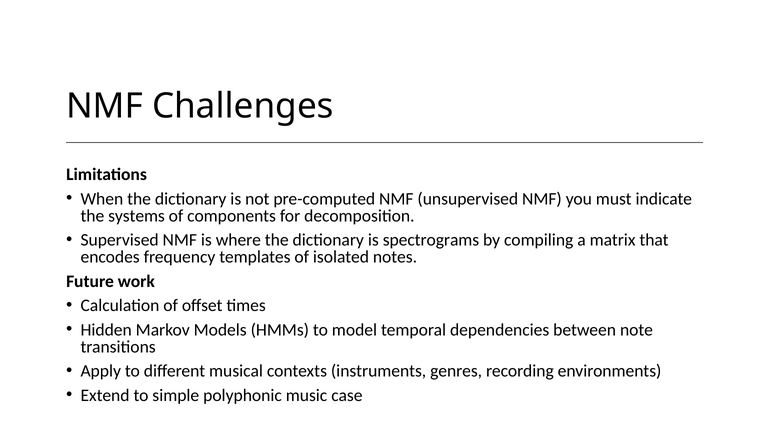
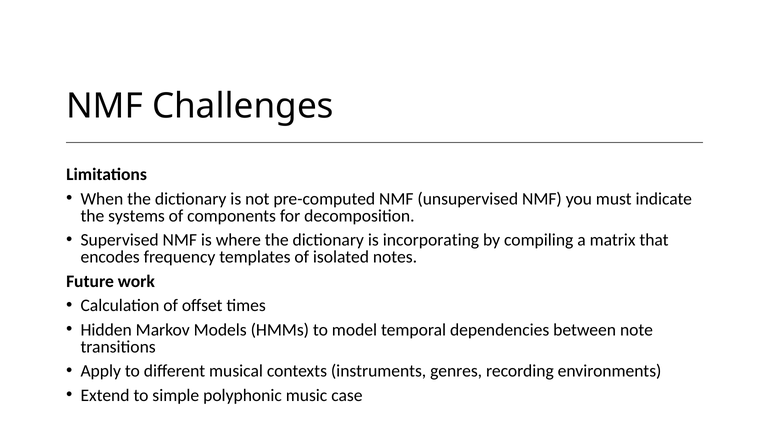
spectrograms: spectrograms -> incorporating
